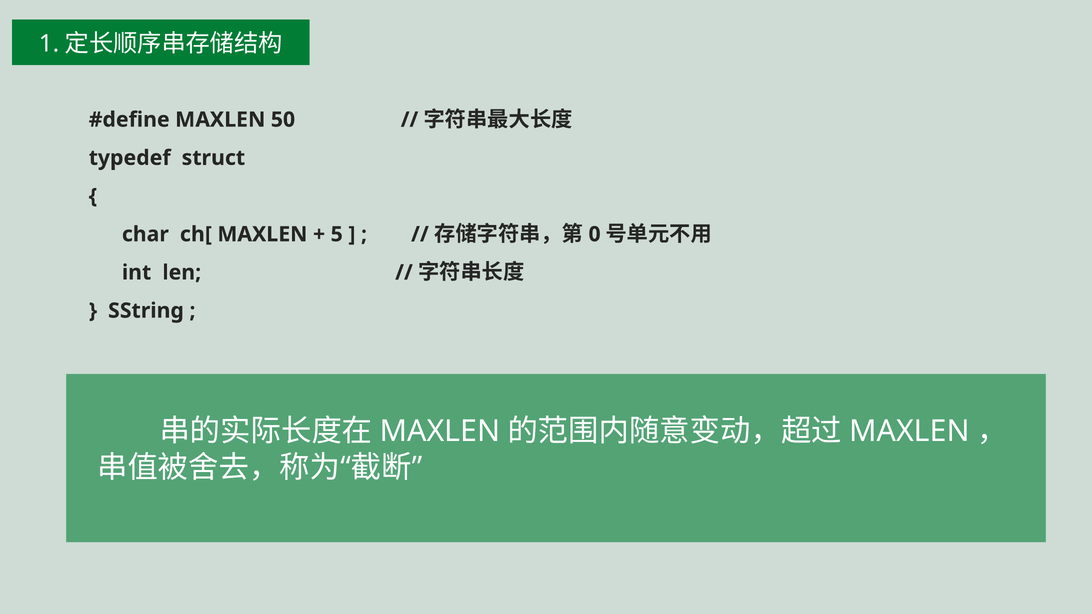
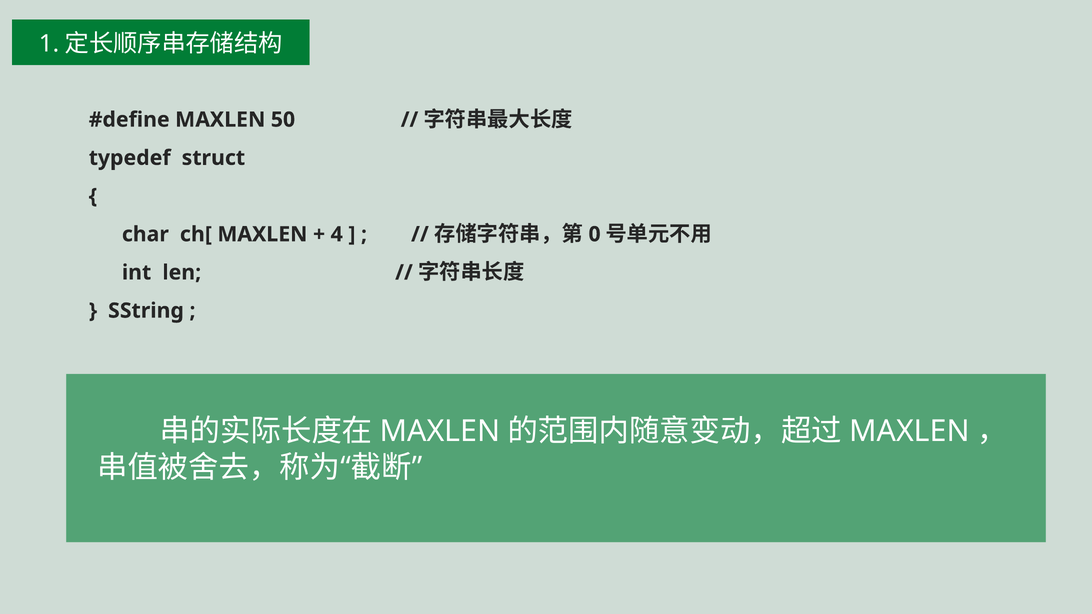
5: 5 -> 4
